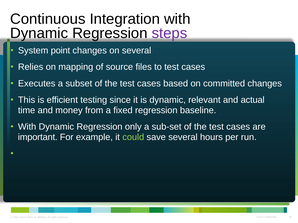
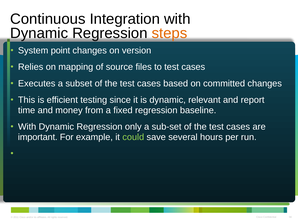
steps colour: purple -> orange
on several: several -> version
actual: actual -> report
